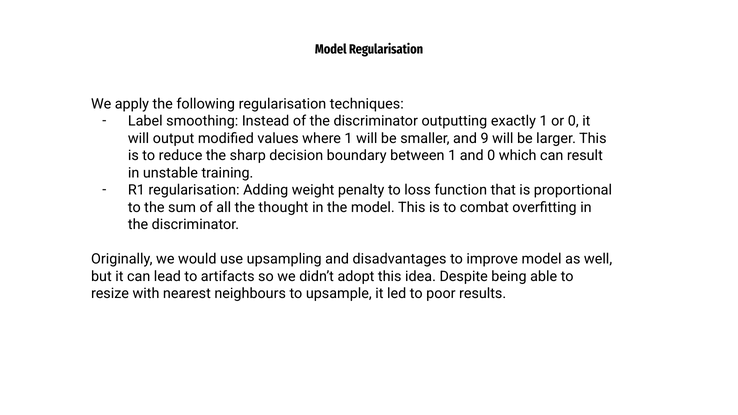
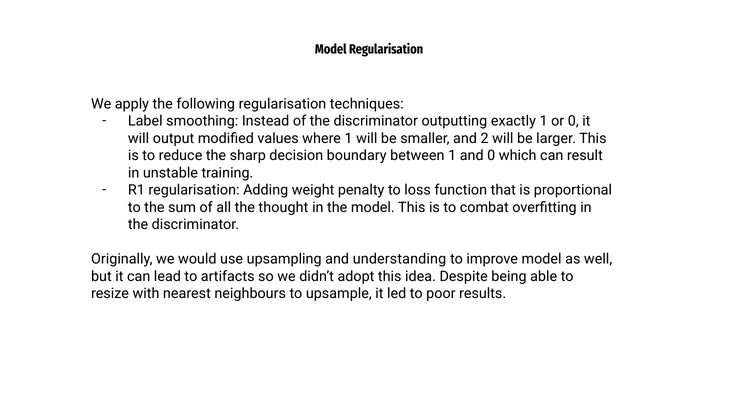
9: 9 -> 2
disadvantages: disadvantages -> understanding
